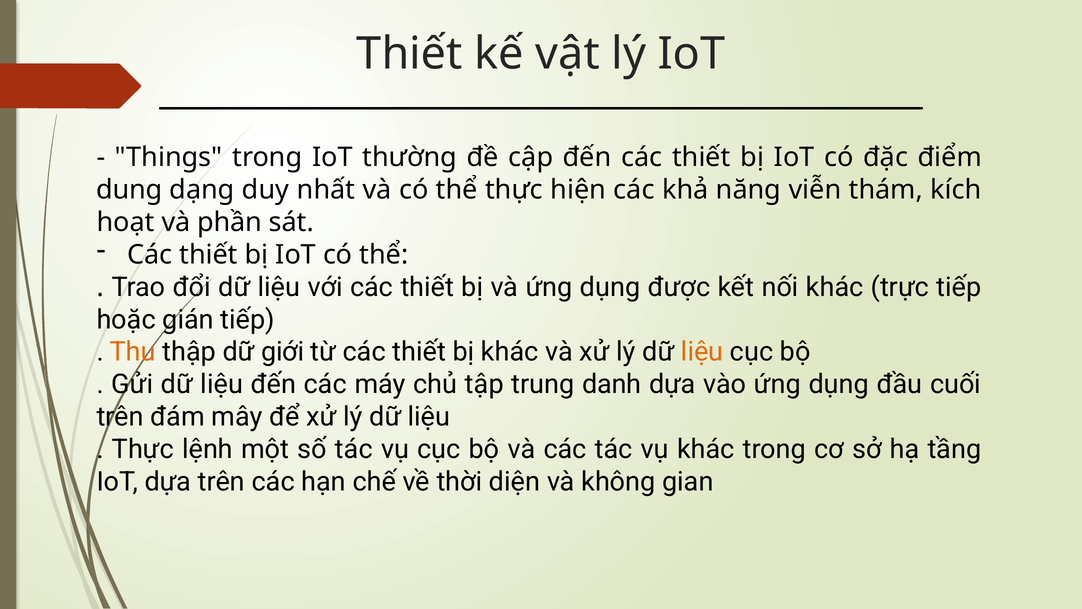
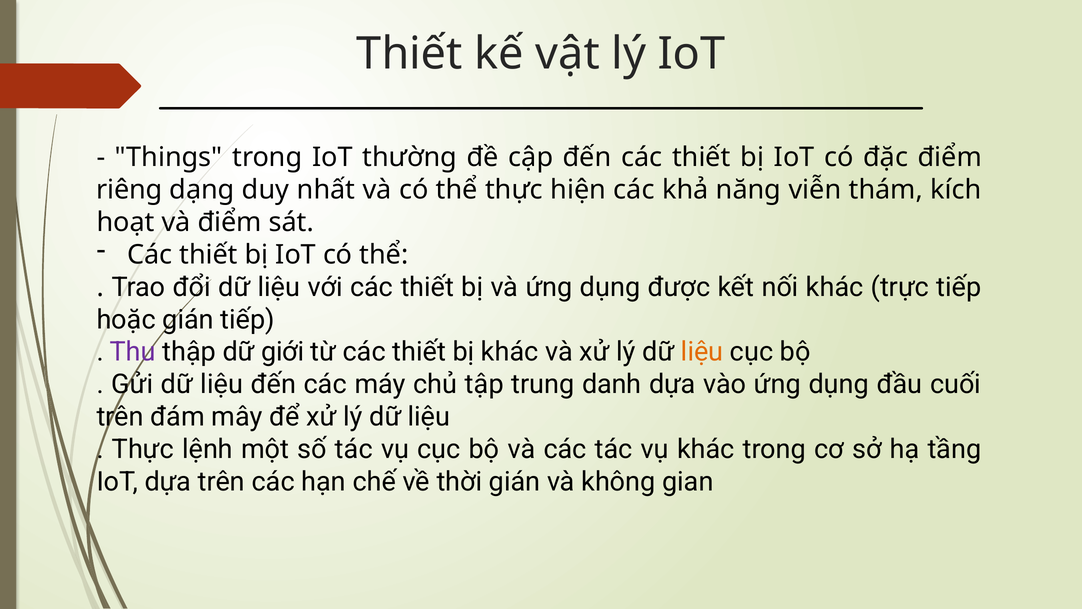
dụng at (129, 190): dụng -> riêng
và phần: phần -> điểm
Thu colour: orange -> purple
thời diện: diện -> gián
